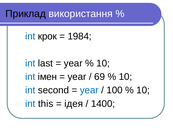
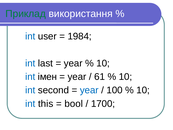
Приклад colour: black -> green
крок: крок -> user
69: 69 -> 61
ідея: ідея -> bool
1400: 1400 -> 1700
